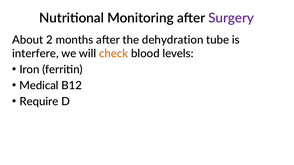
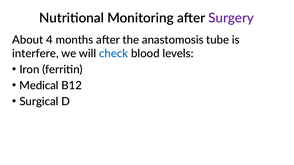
2: 2 -> 4
dehydration: dehydration -> anastomosis
check colour: orange -> blue
Require: Require -> Surgical
